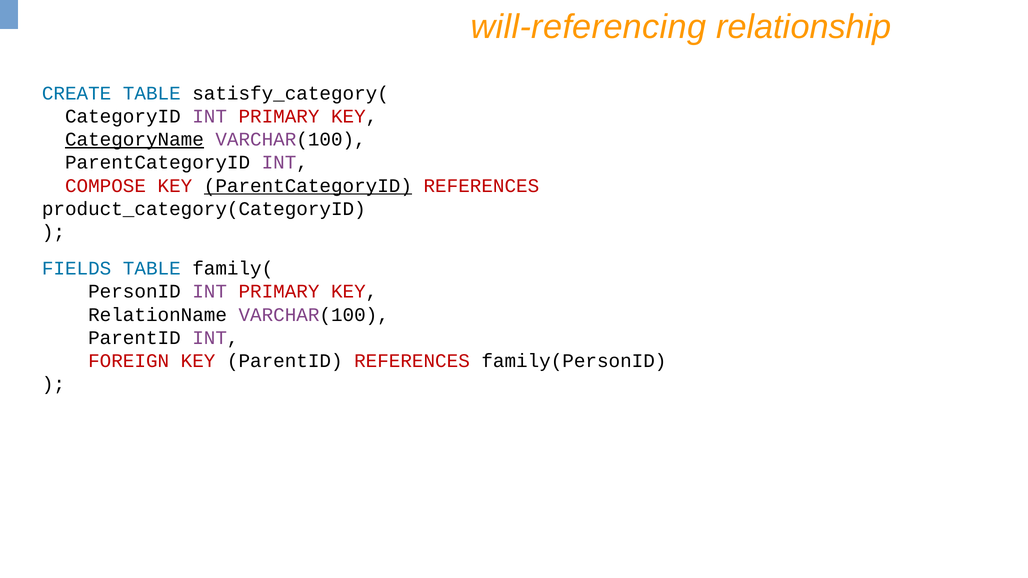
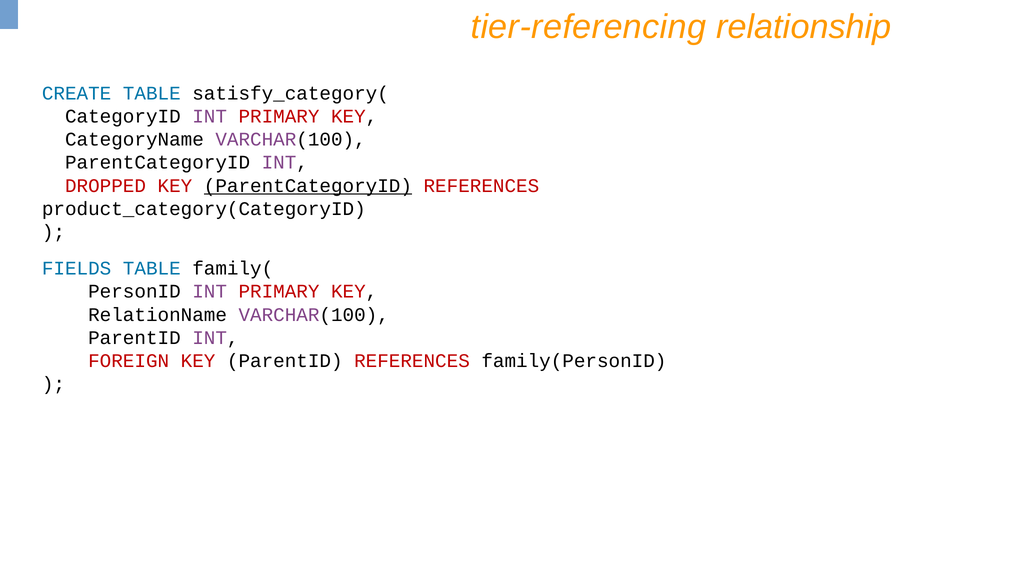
will-referencing: will-referencing -> tier-referencing
CategoryName underline: present -> none
COMPOSE: COMPOSE -> DROPPED
